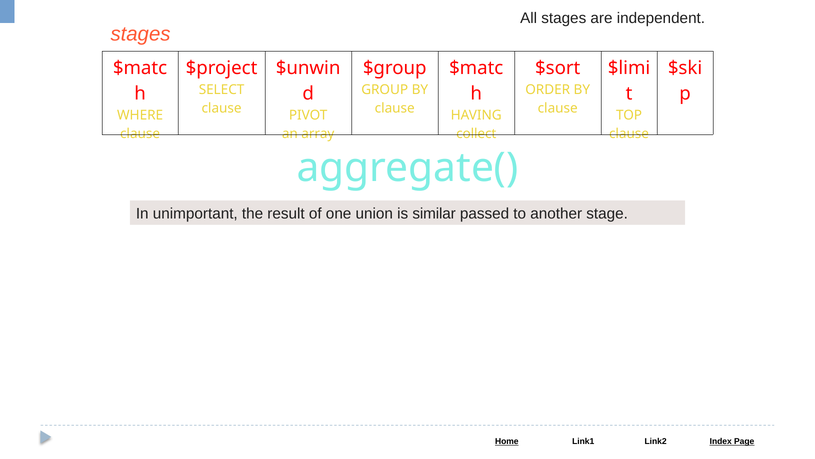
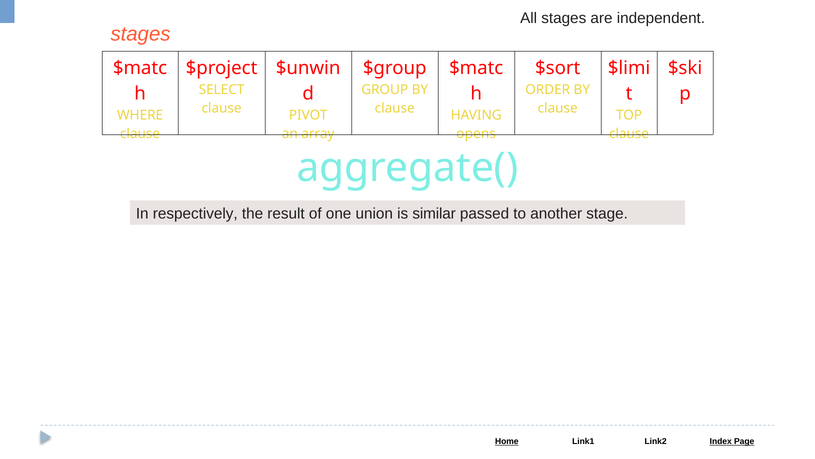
collect: collect -> opens
unimportant: unimportant -> respectively
